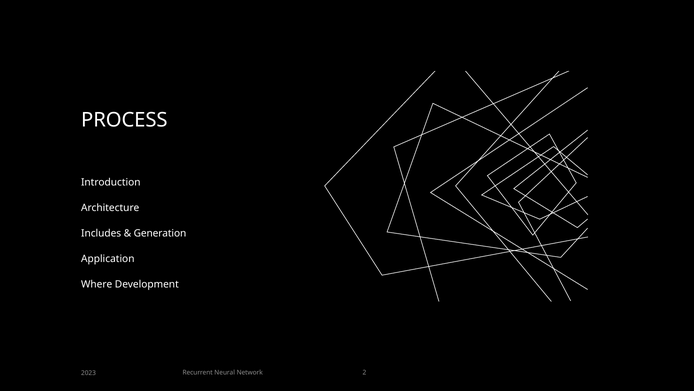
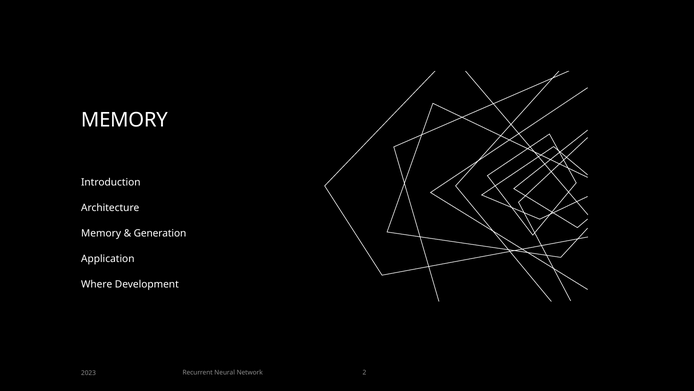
PROCESS at (124, 120): PROCESS -> MEMORY
Includes at (101, 233): Includes -> Memory
